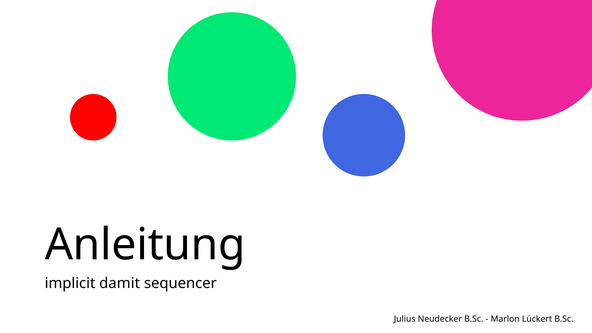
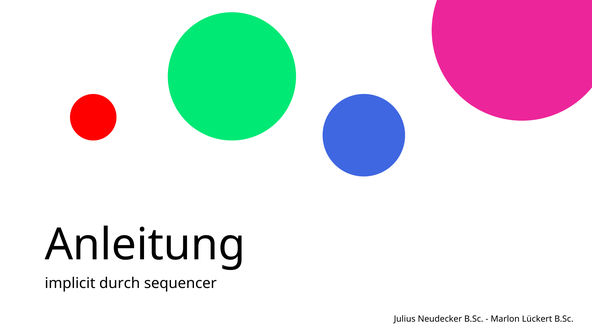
damit: damit -> durch
